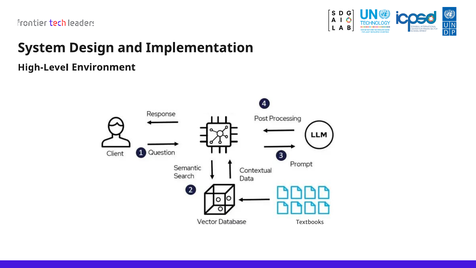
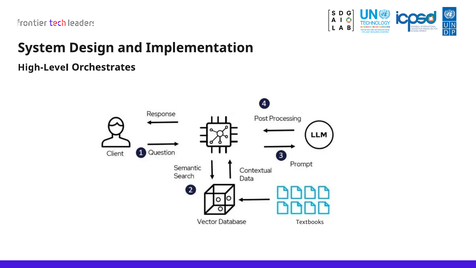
Environment: Environment -> Orchestrates
